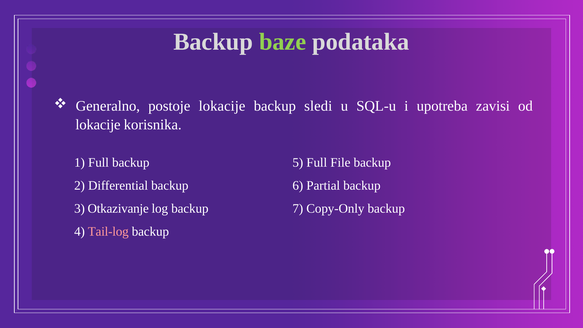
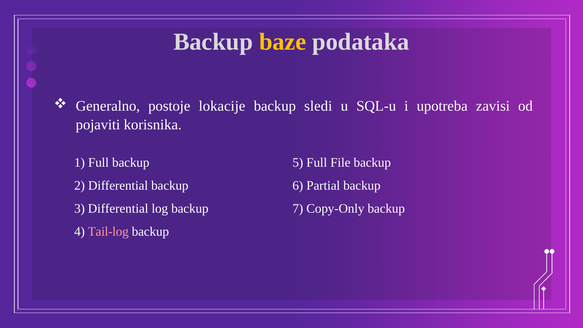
baze colour: light green -> yellow
lokacije at (98, 125): lokacije -> pojaviti
3 Otkazivanje: Otkazivanje -> Differential
